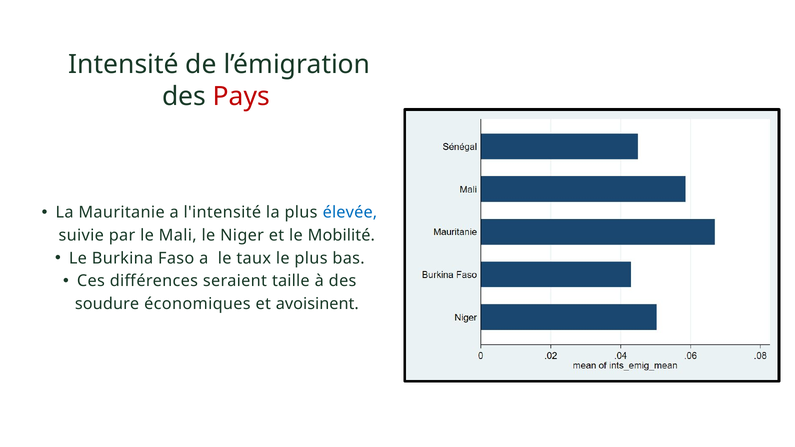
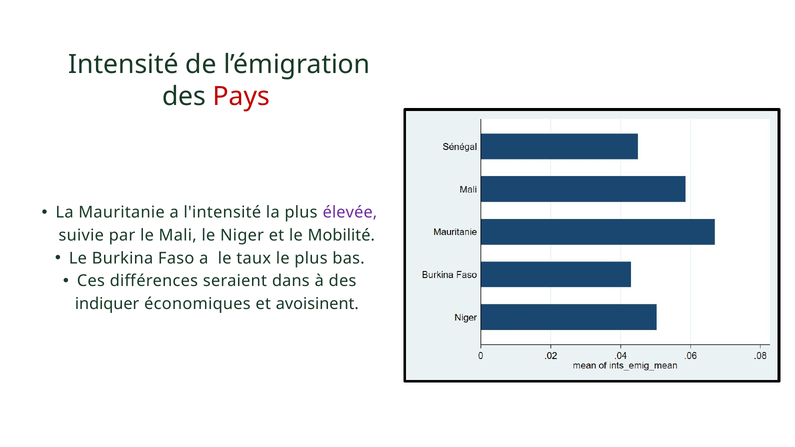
élevée colour: blue -> purple
taille: taille -> dans
soudure: soudure -> indiquer
